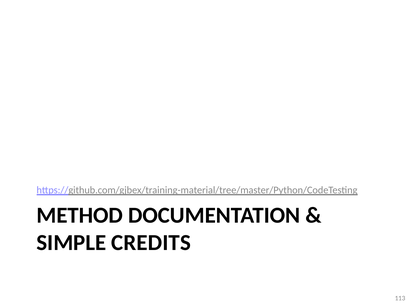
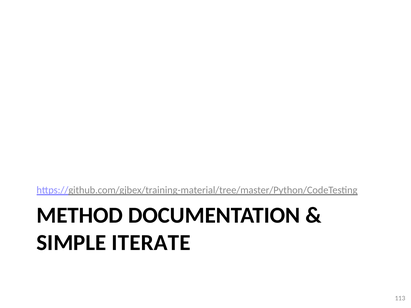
CREDITS: CREDITS -> ITERATE
